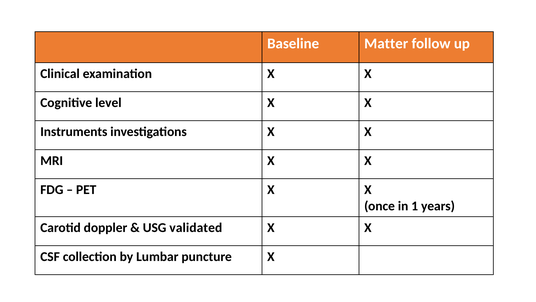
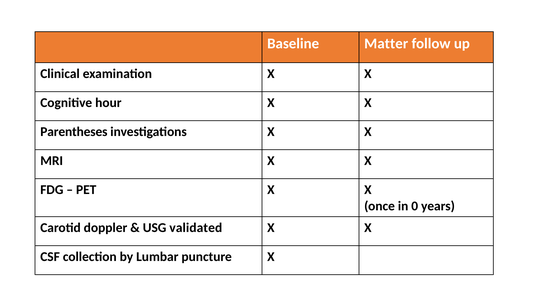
level: level -> hour
Instruments: Instruments -> Parentheses
1: 1 -> 0
